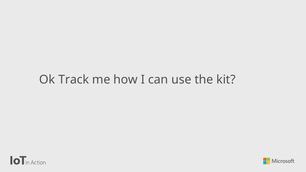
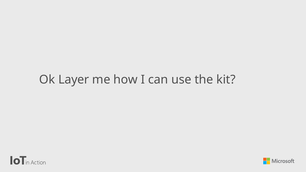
Track: Track -> Layer
